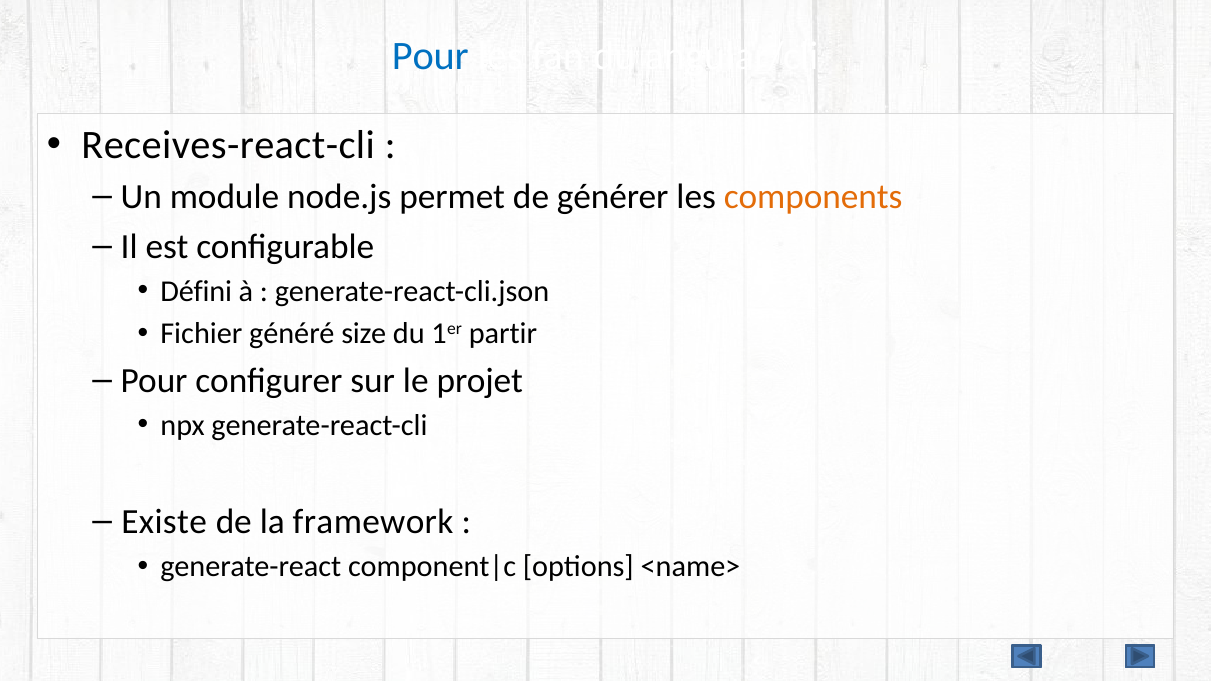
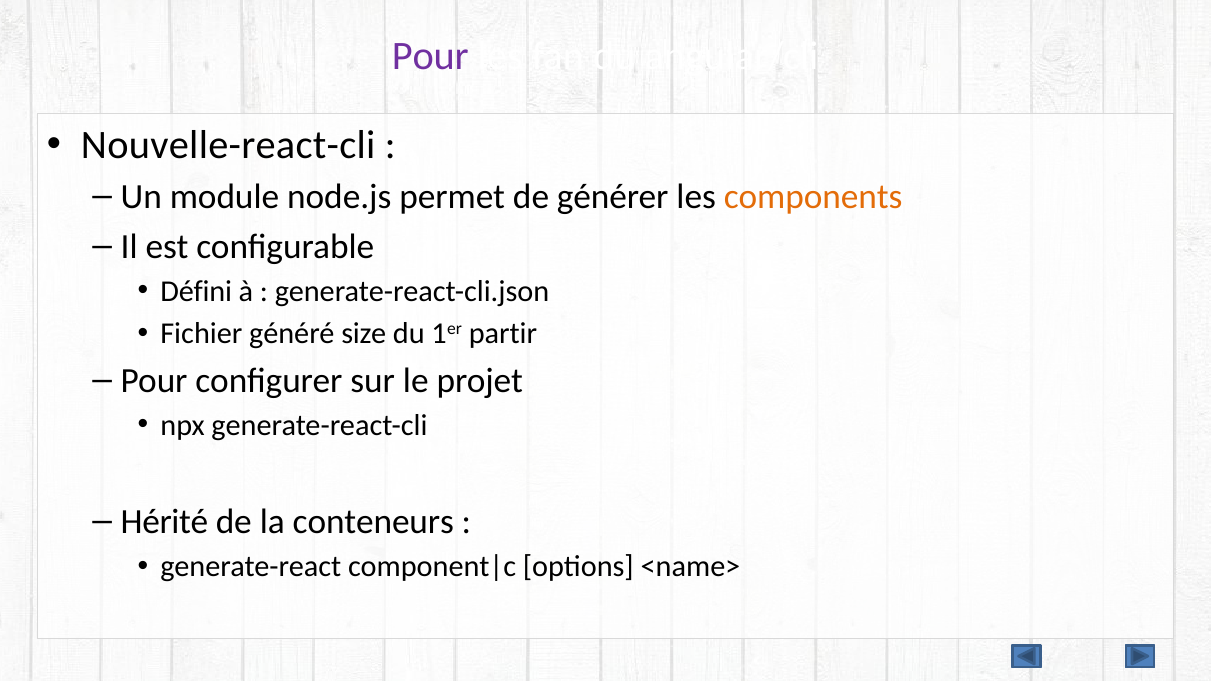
Pour at (430, 56) colour: blue -> purple
Receives-react-cli: Receives-react-cli -> Nouvelle-react-cli
Existe: Existe -> Hérité
framework: framework -> conteneurs
